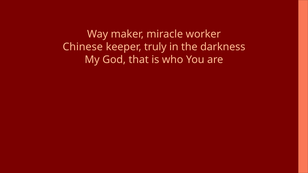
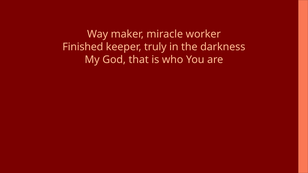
Chinese: Chinese -> Finished
